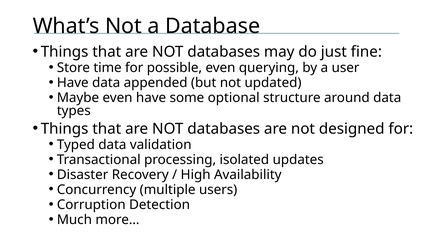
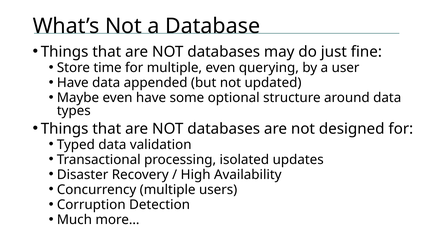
for possible: possible -> multiple
